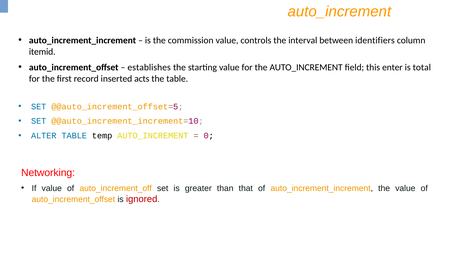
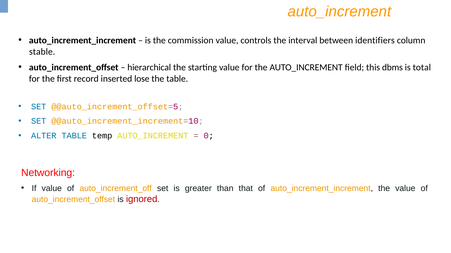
itemid: itemid -> stable
establishes: establishes -> hierarchical
enter: enter -> dbms
acts: acts -> lose
